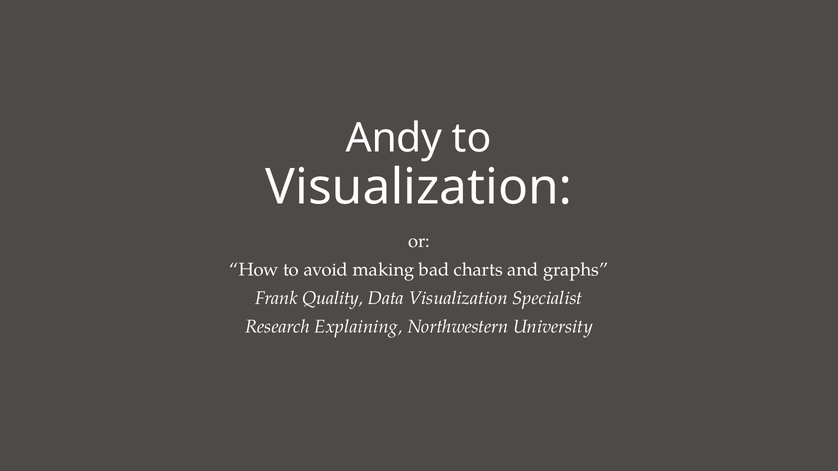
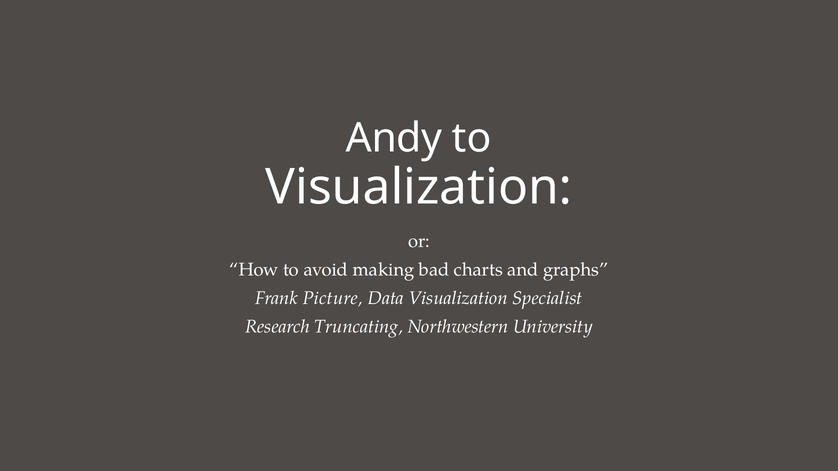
Quality: Quality -> Picture
Explaining: Explaining -> Truncating
